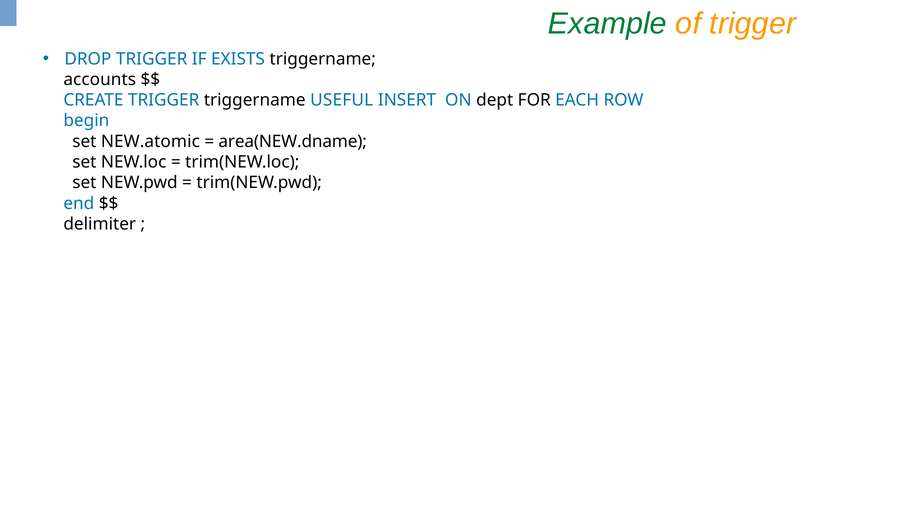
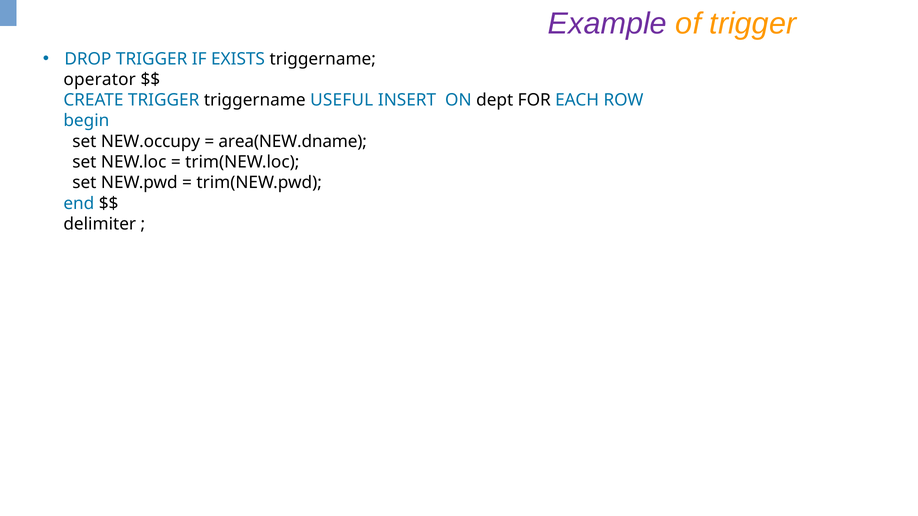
Example colour: green -> purple
accounts: accounts -> operator
NEW.atomic: NEW.atomic -> NEW.occupy
